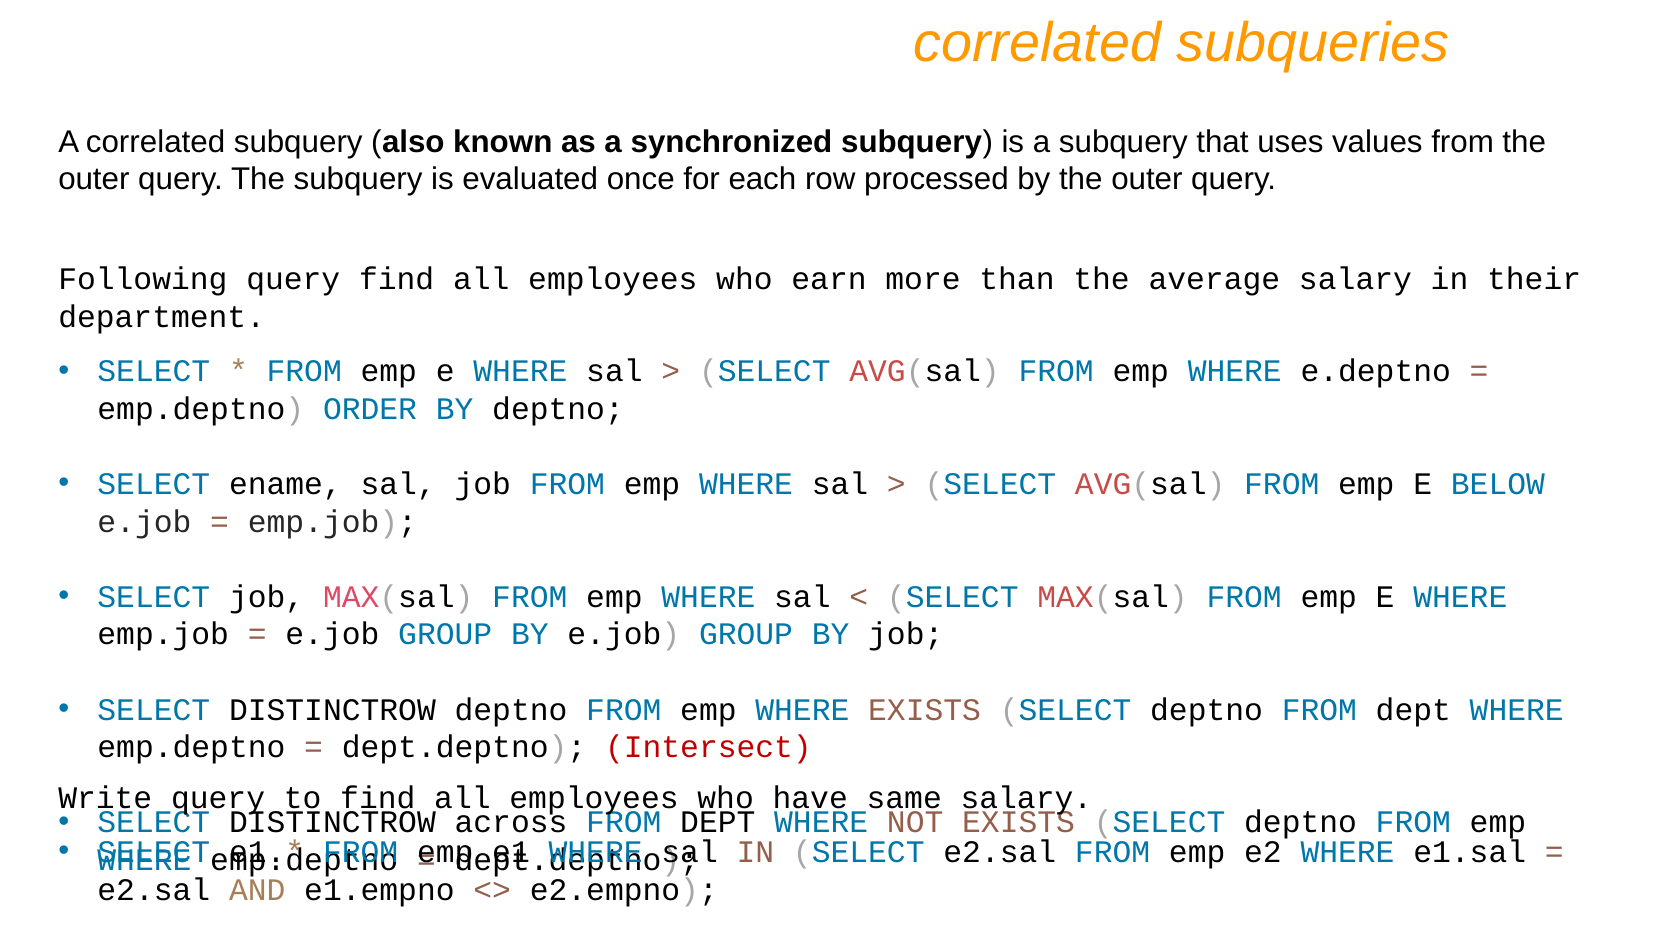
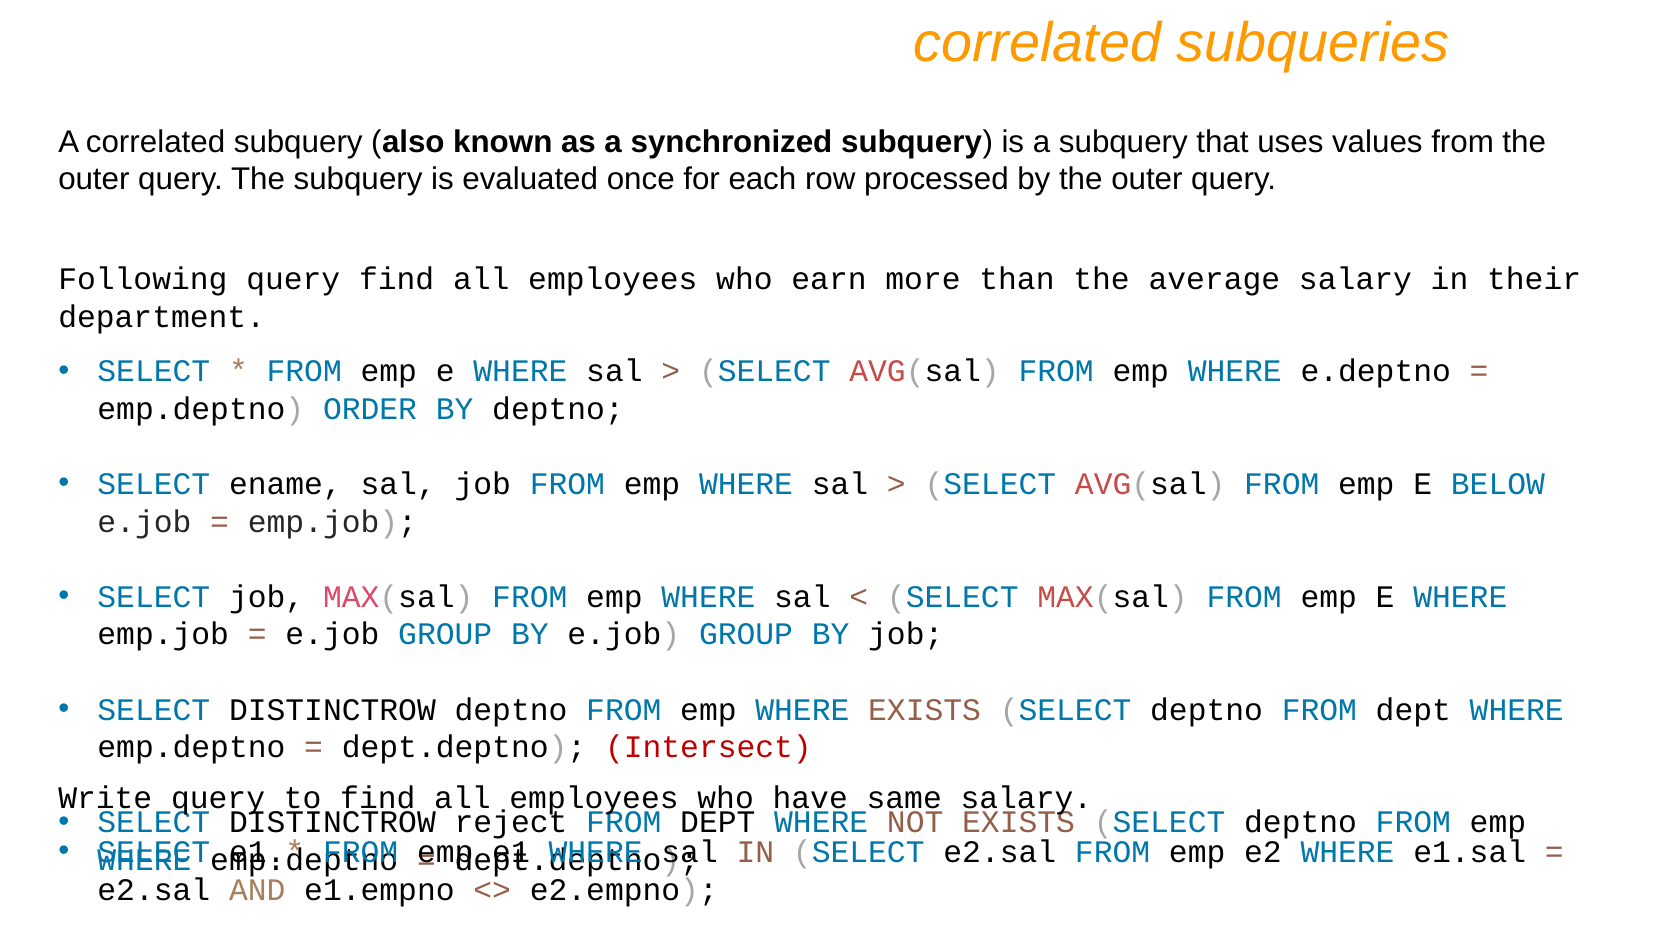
across: across -> reject
